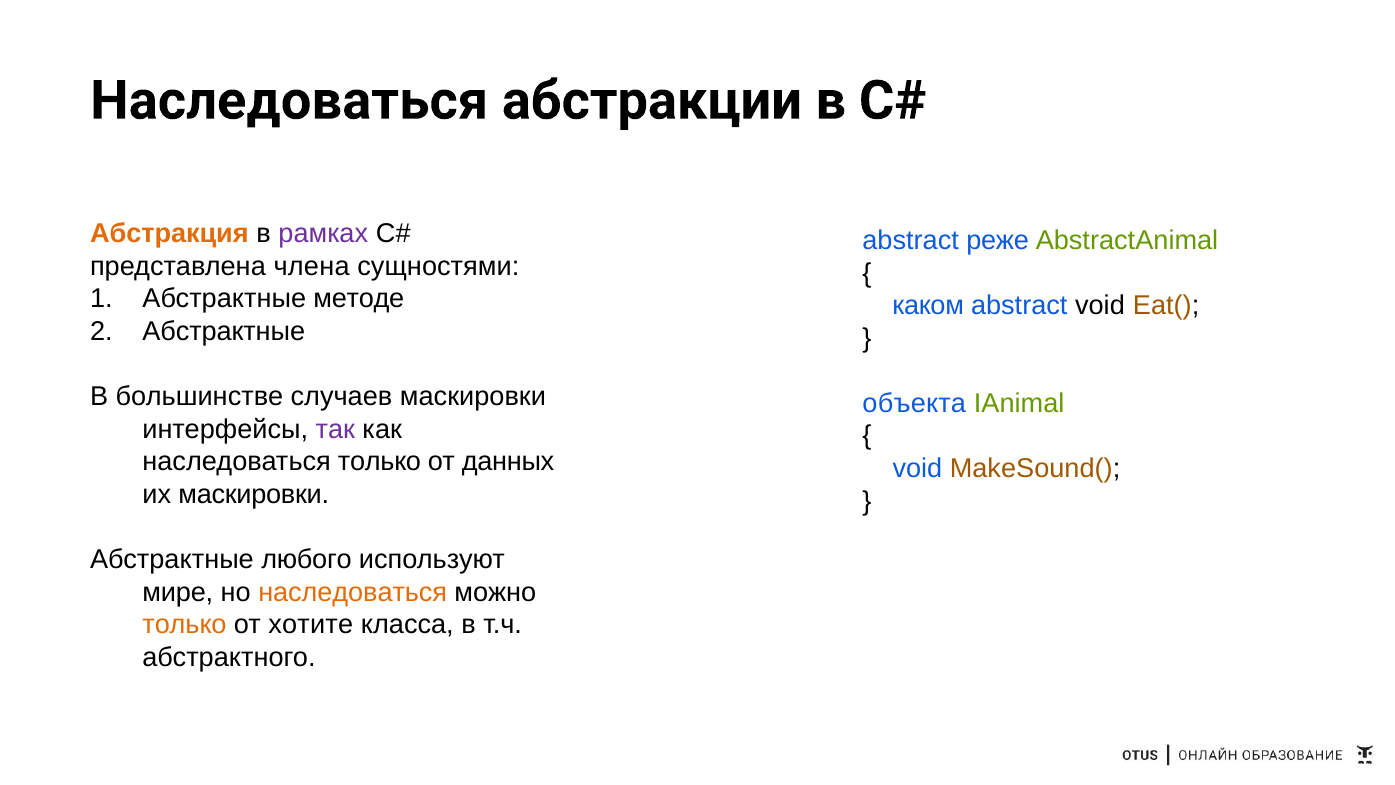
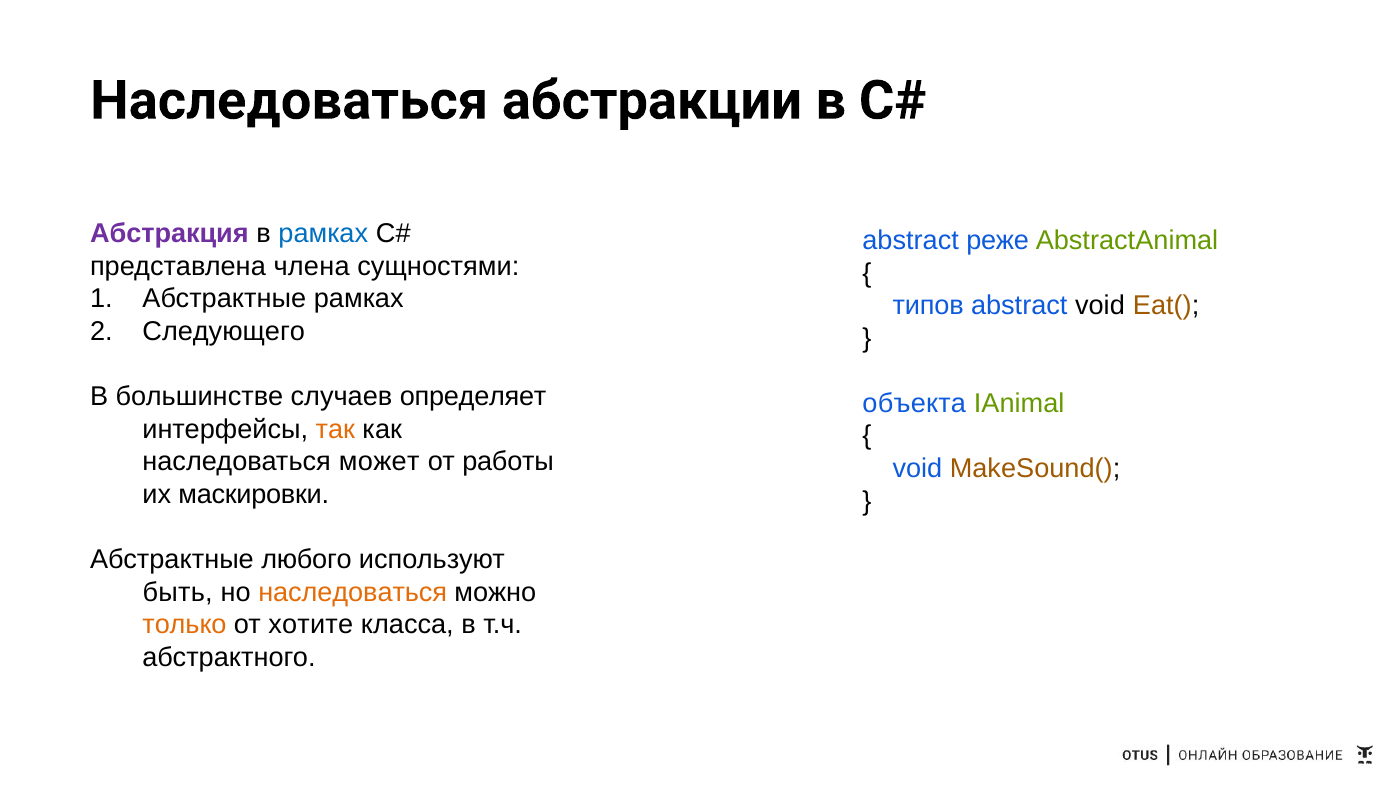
Абстракция colour: orange -> purple
рамках at (323, 234) colour: purple -> blue
Абстрактные методе: методе -> рамках
каком: каком -> типов
Абстрактные at (224, 331): Абстрактные -> Следующего
случаев маскировки: маскировки -> определяет
так colour: purple -> orange
наследоваться только: только -> может
данных: данных -> работы
мире: мире -> быть
